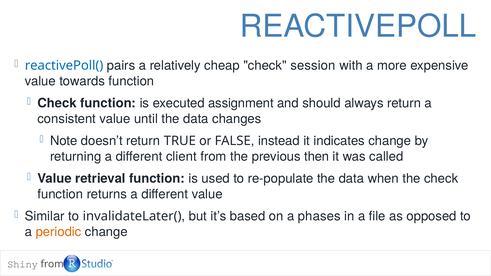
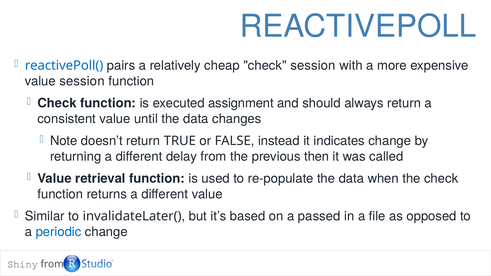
value towards: towards -> session
client: client -> delay
phases: phases -> passed
periodic colour: orange -> blue
